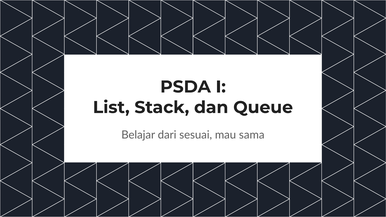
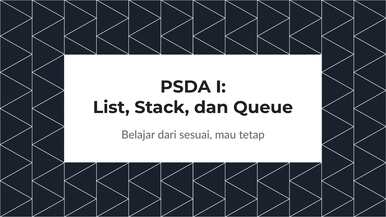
sama: sama -> tetap
